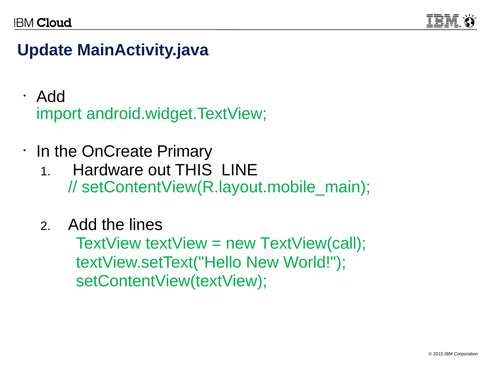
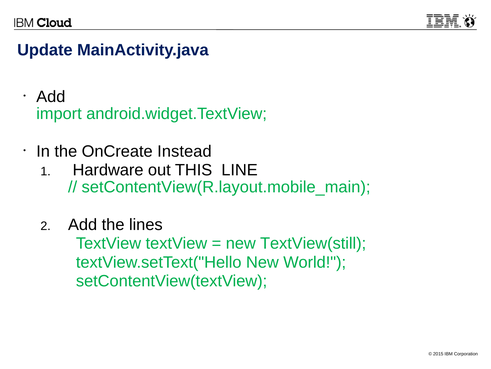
Primary: Primary -> Instead
TextView(call: TextView(call -> TextView(still
